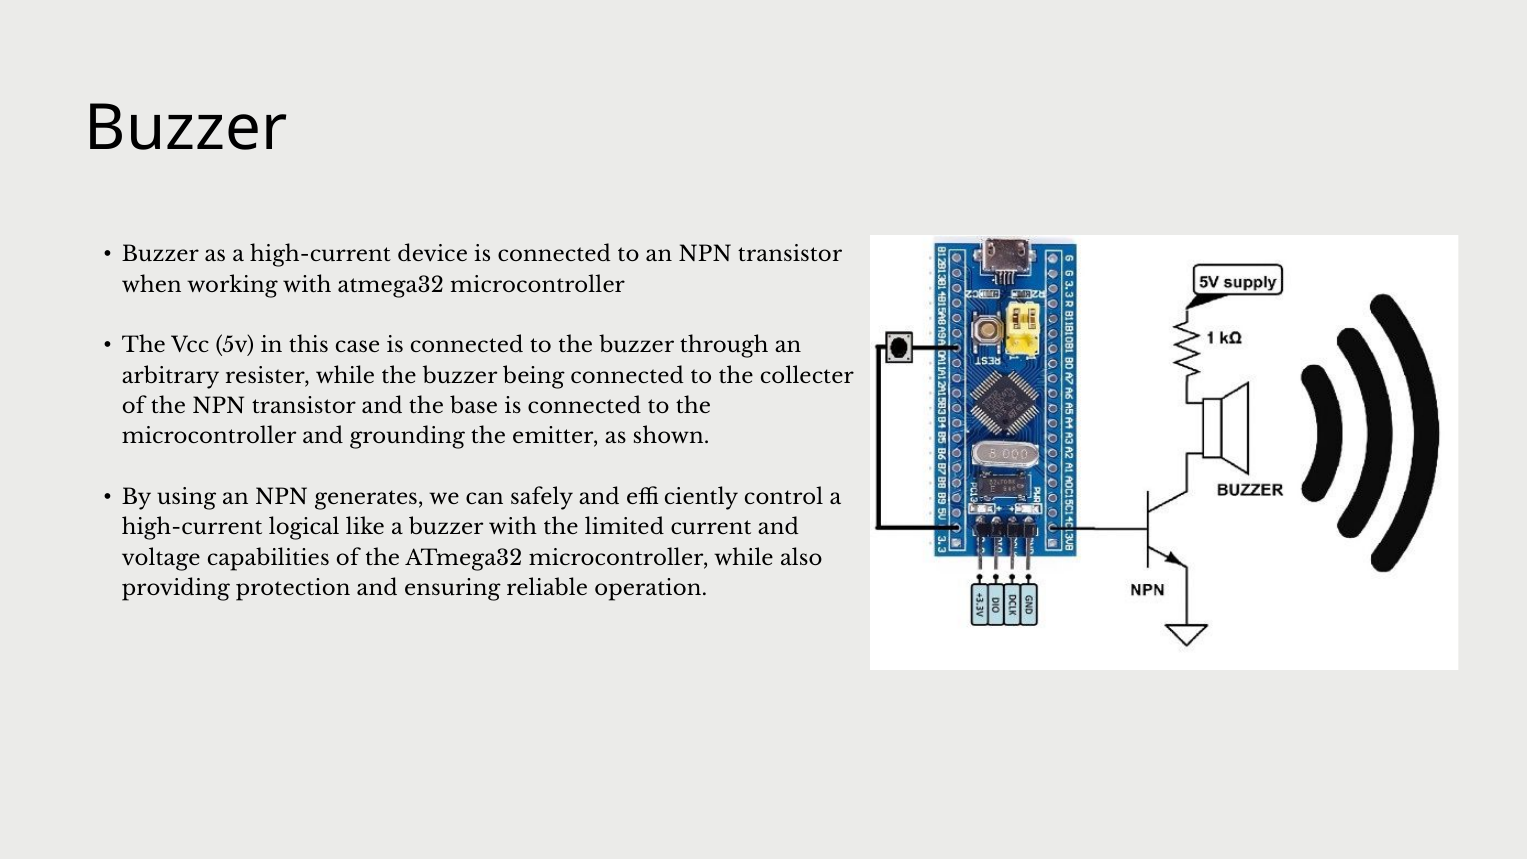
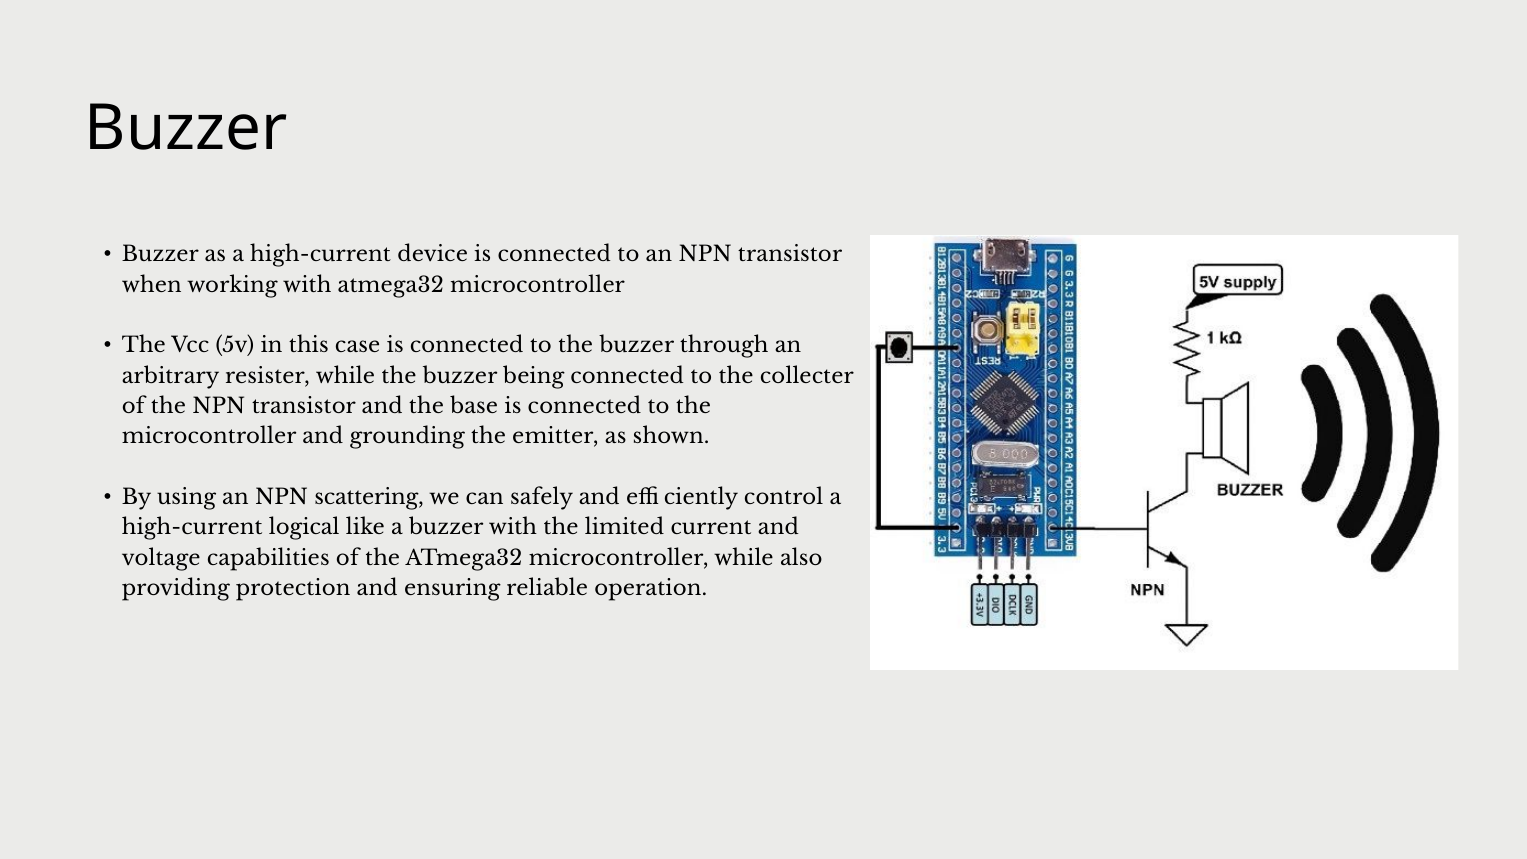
generates: generates -> scattering
